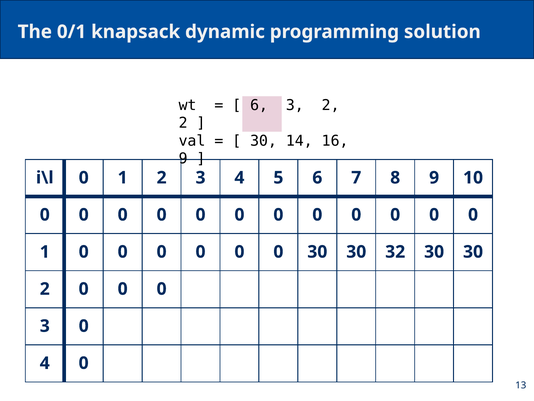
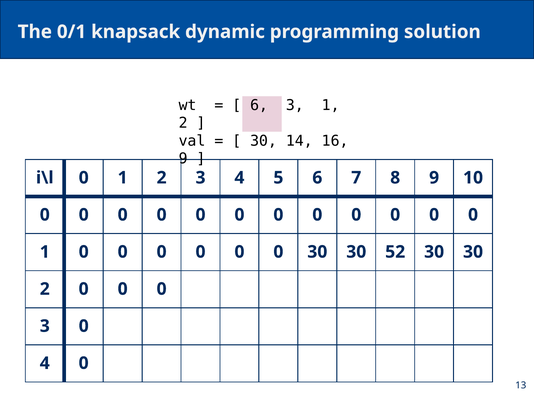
3 2: 2 -> 1
32: 32 -> 52
